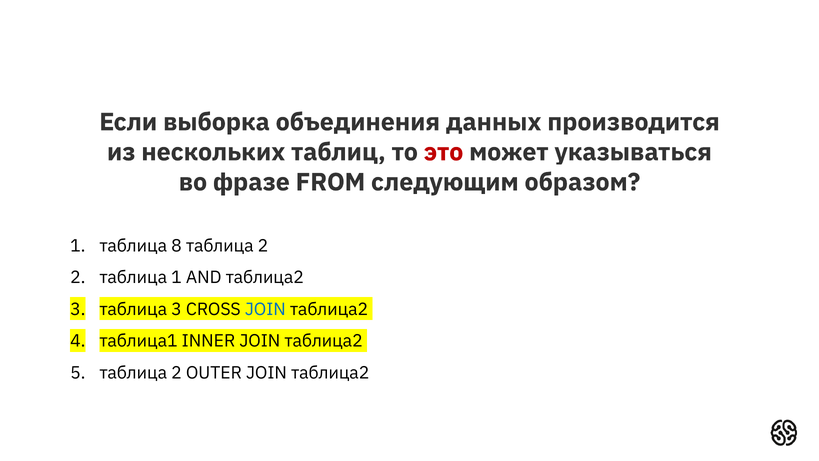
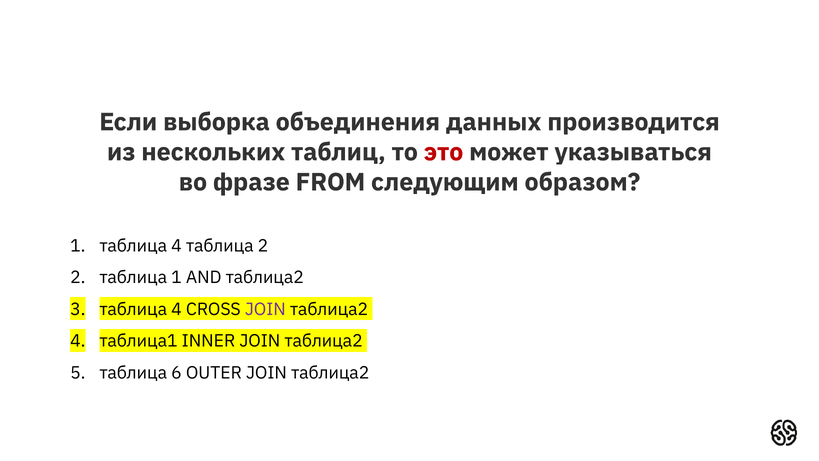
1 таблица 8: 8 -> 4
3 at (177, 309): 3 -> 4
JOIN at (265, 309) colour: blue -> purple
2 at (177, 373): 2 -> 6
